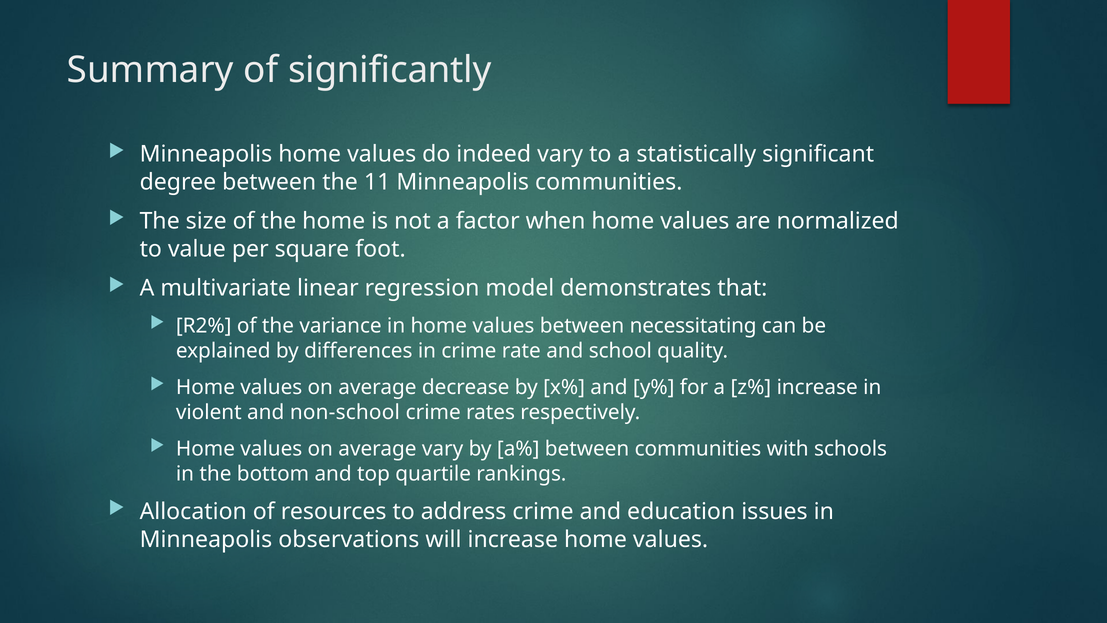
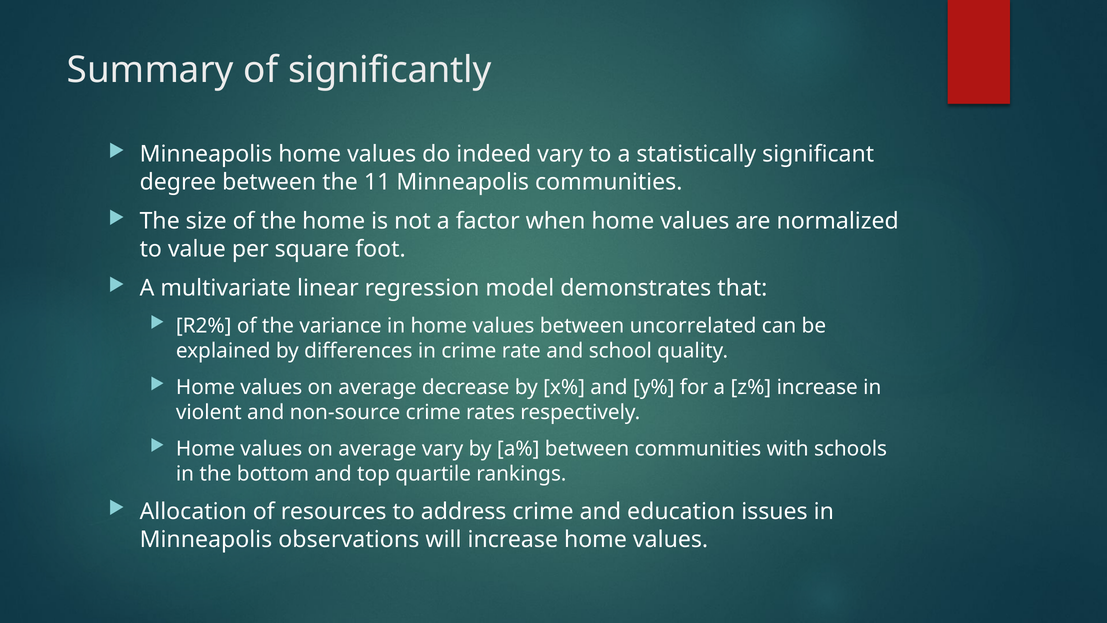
necessitating: necessitating -> uncorrelated
non-school: non-school -> non-source
